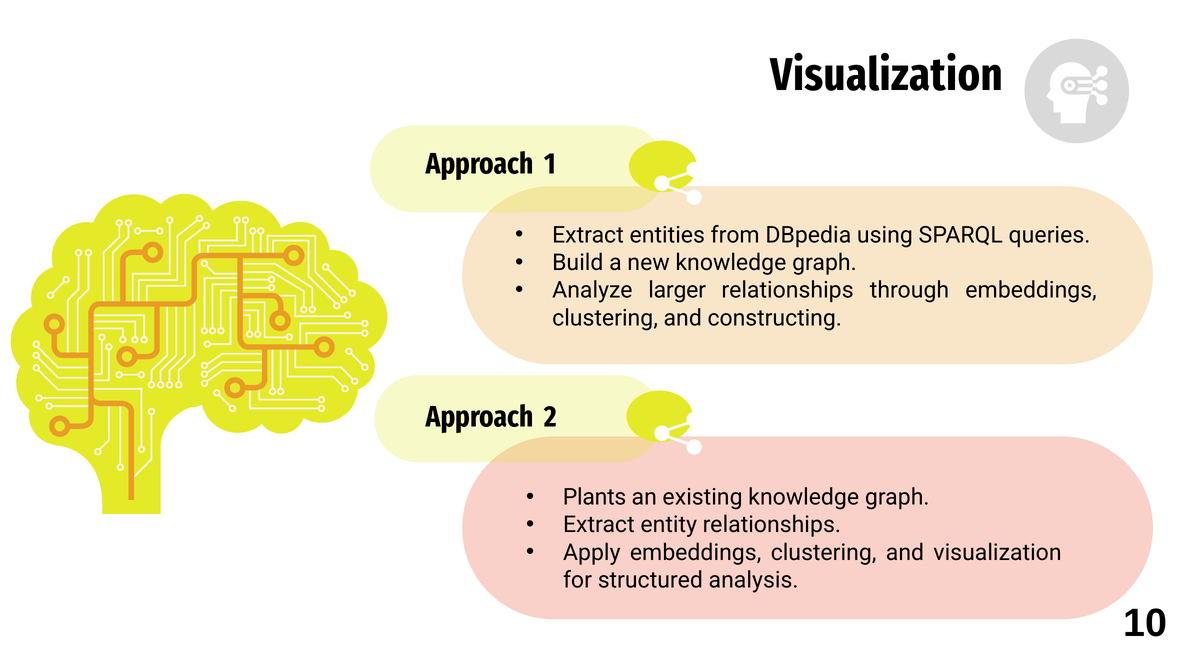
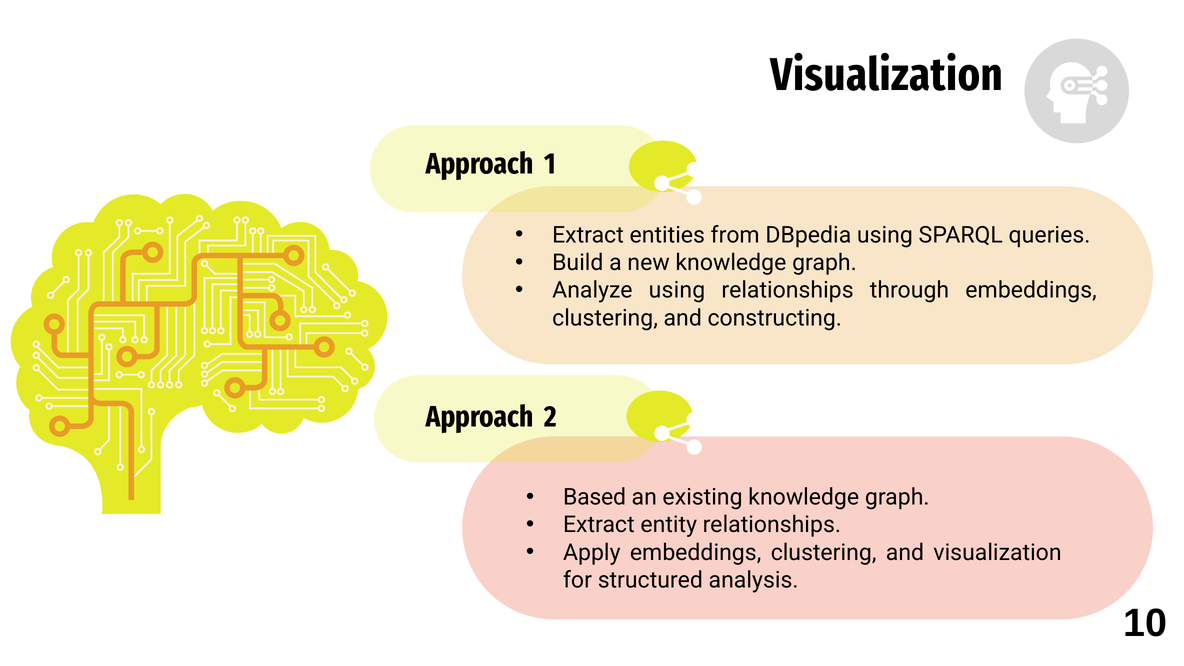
Analyze larger: larger -> using
Plants: Plants -> Based
